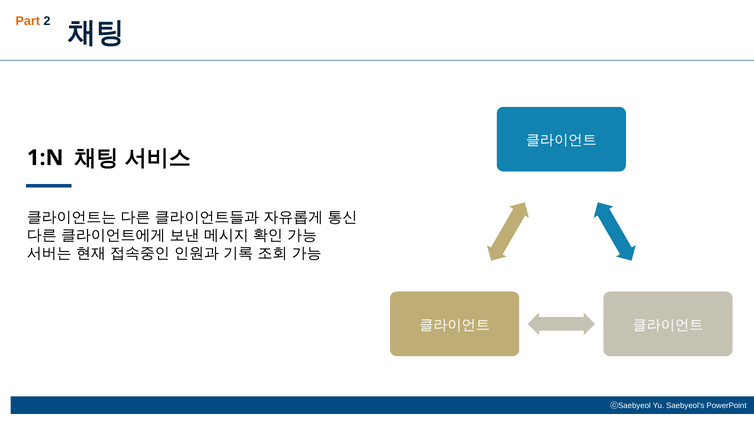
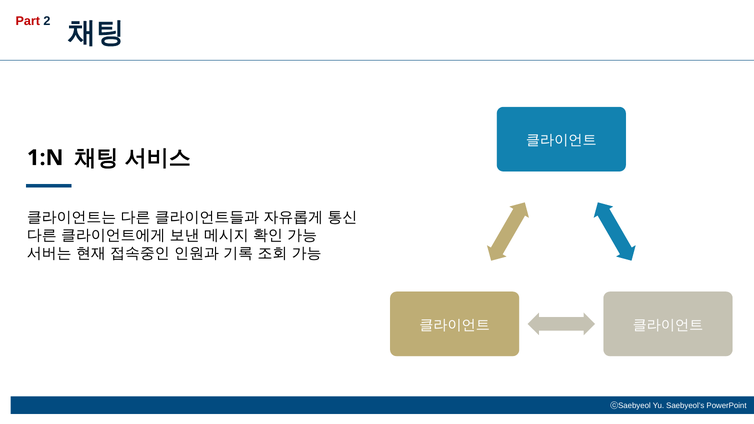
Part colour: orange -> red
